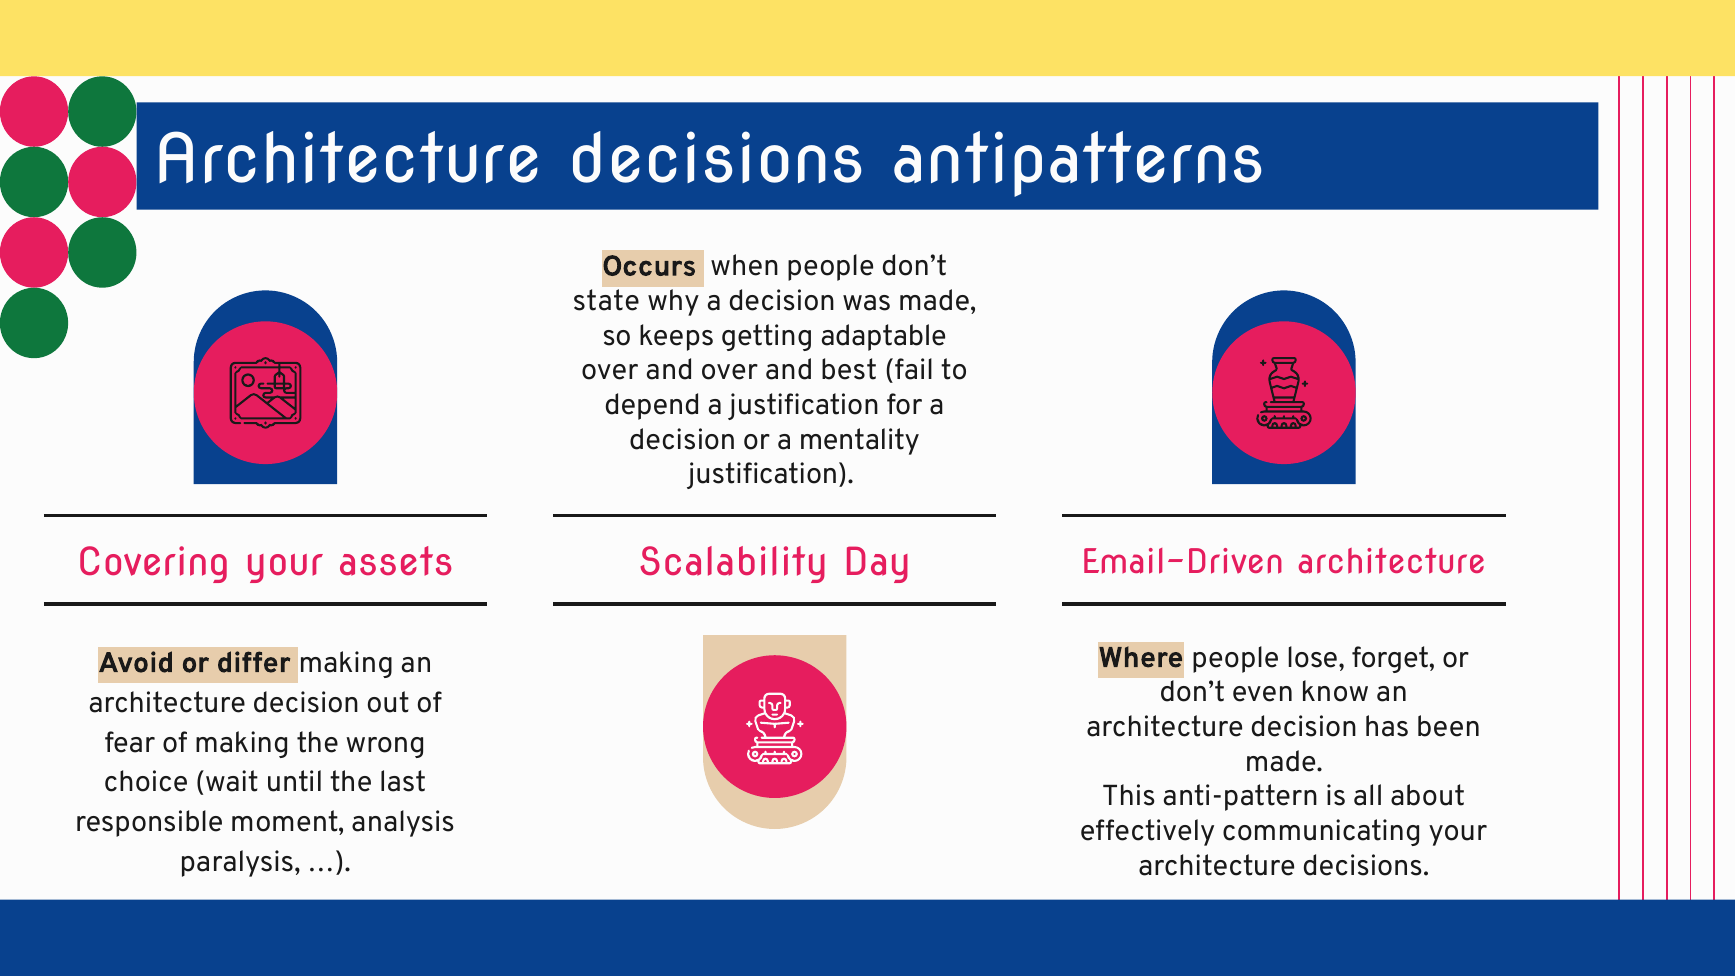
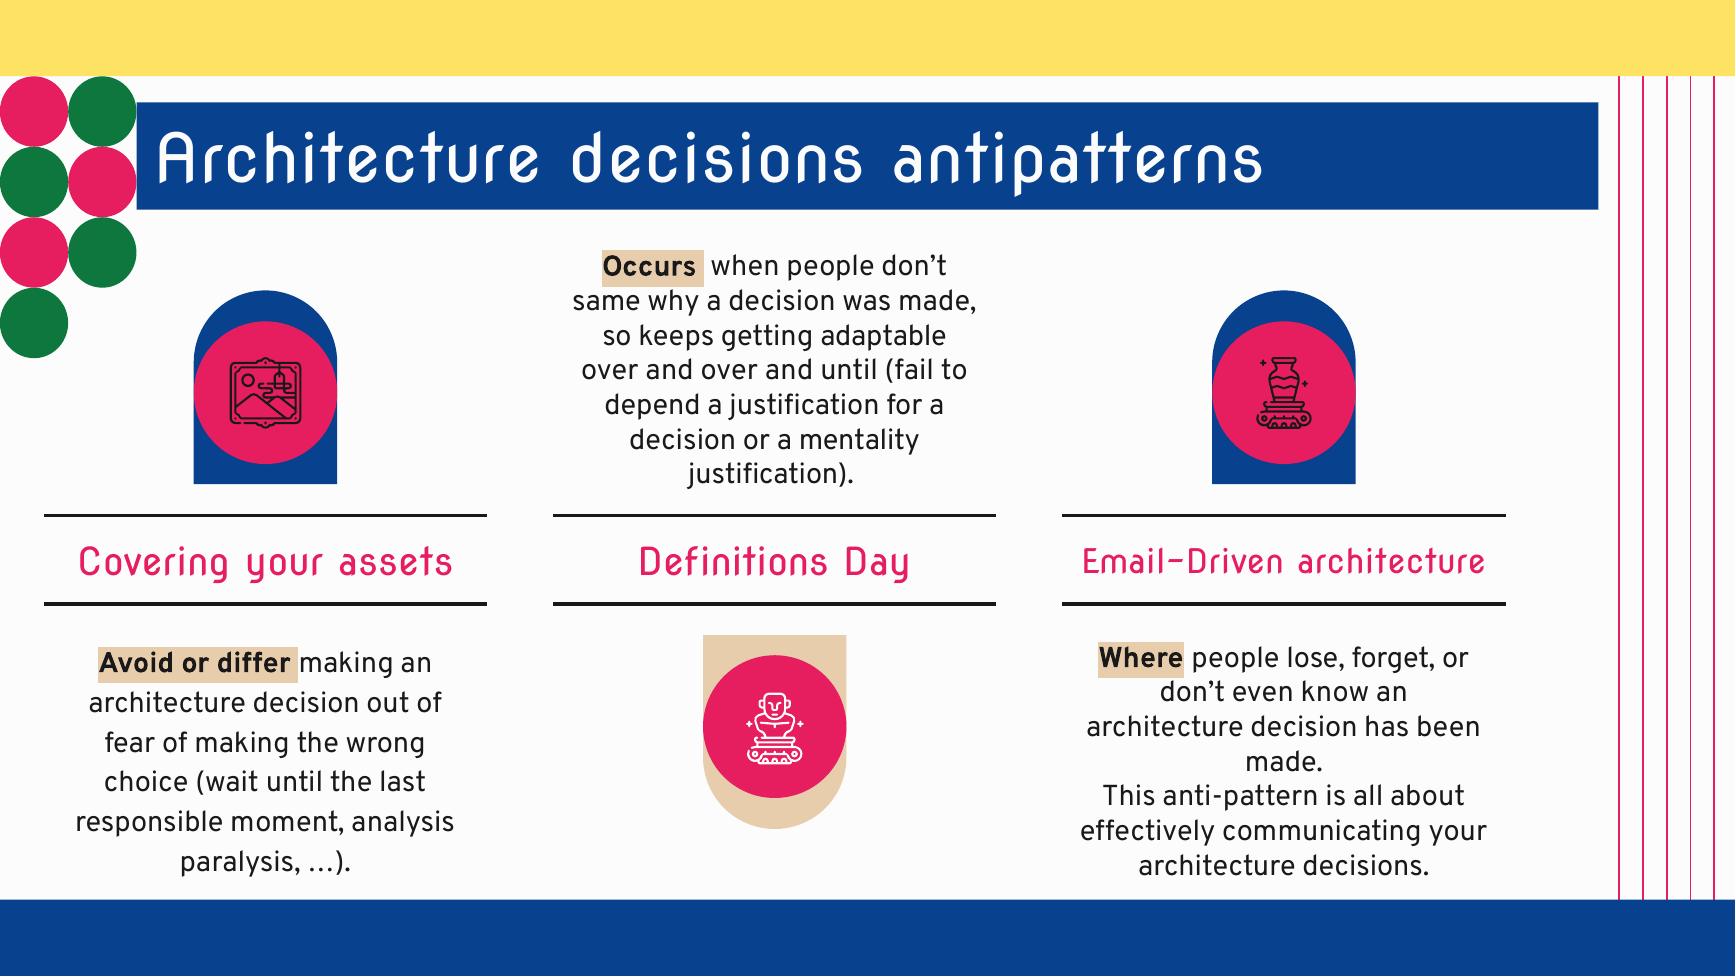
state: state -> same
and best: best -> until
Scalability: Scalability -> Definitions
